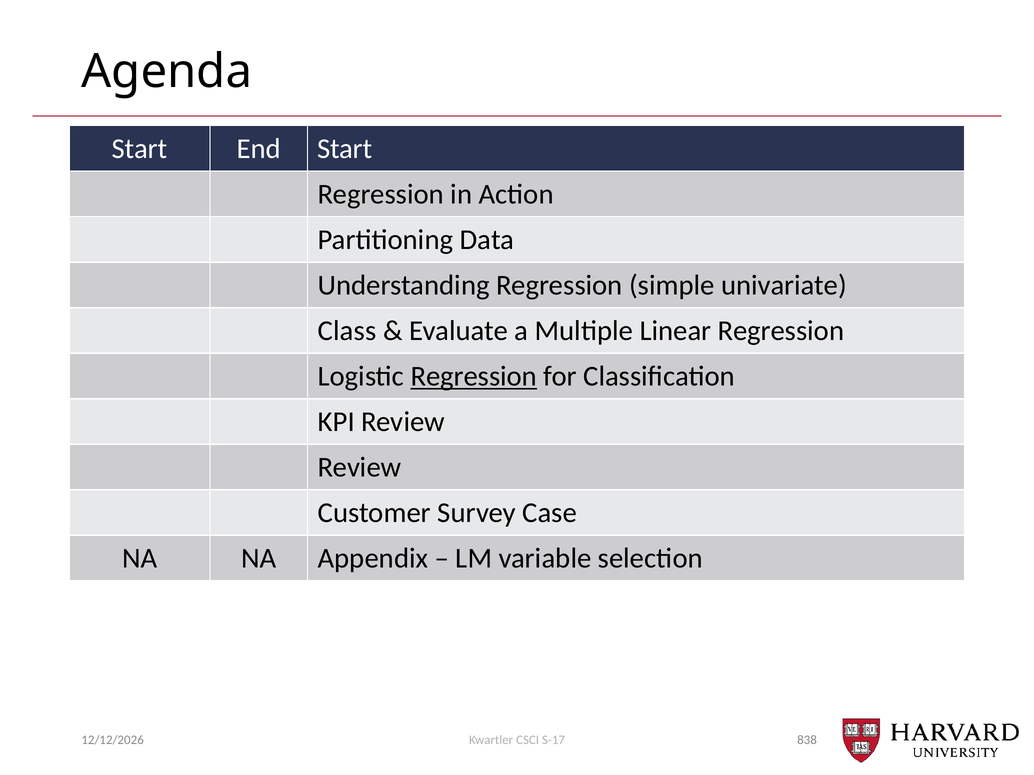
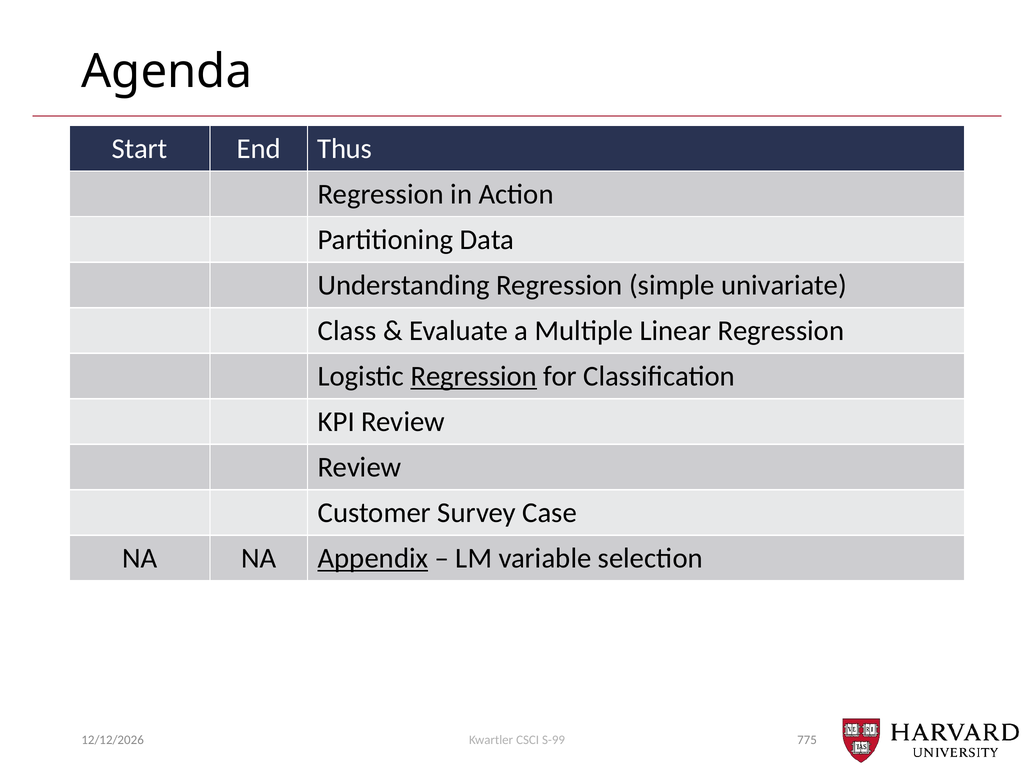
End Start: Start -> Thus
Appendix underline: none -> present
S-17: S-17 -> S-99
838: 838 -> 775
